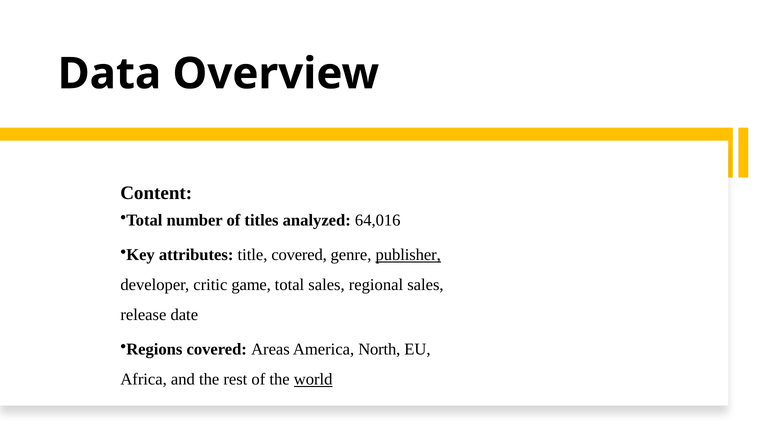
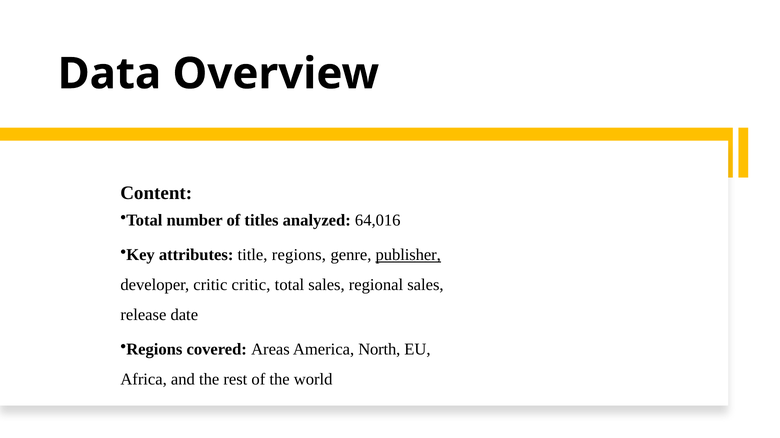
title covered: covered -> regions
critic game: game -> critic
world underline: present -> none
